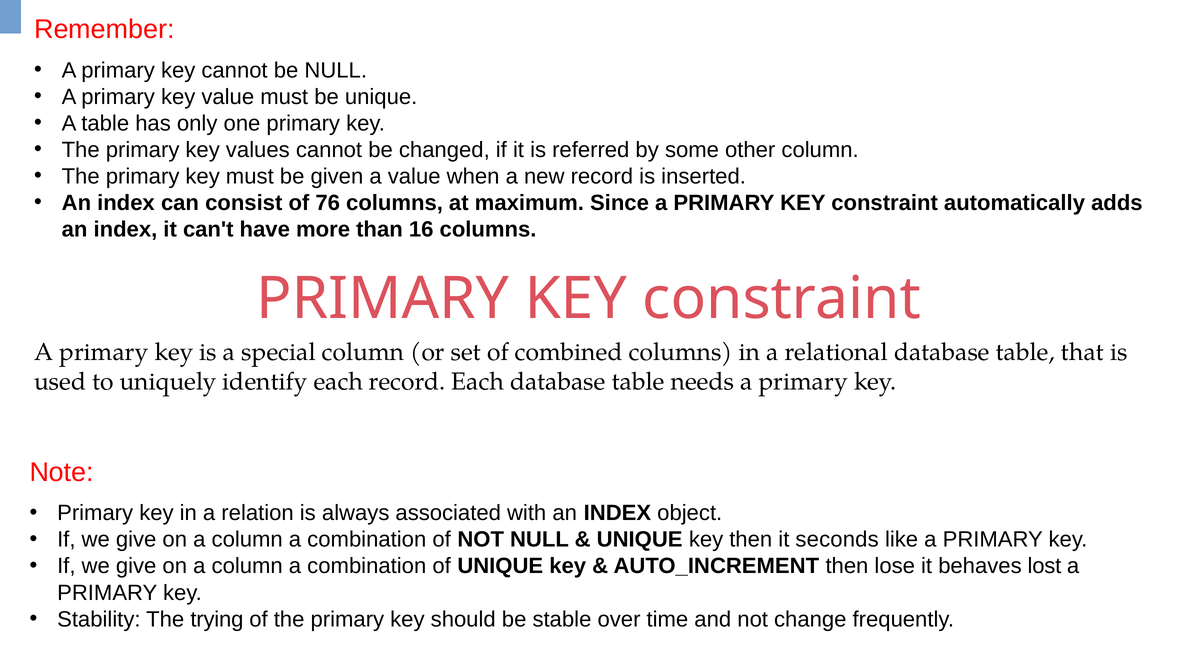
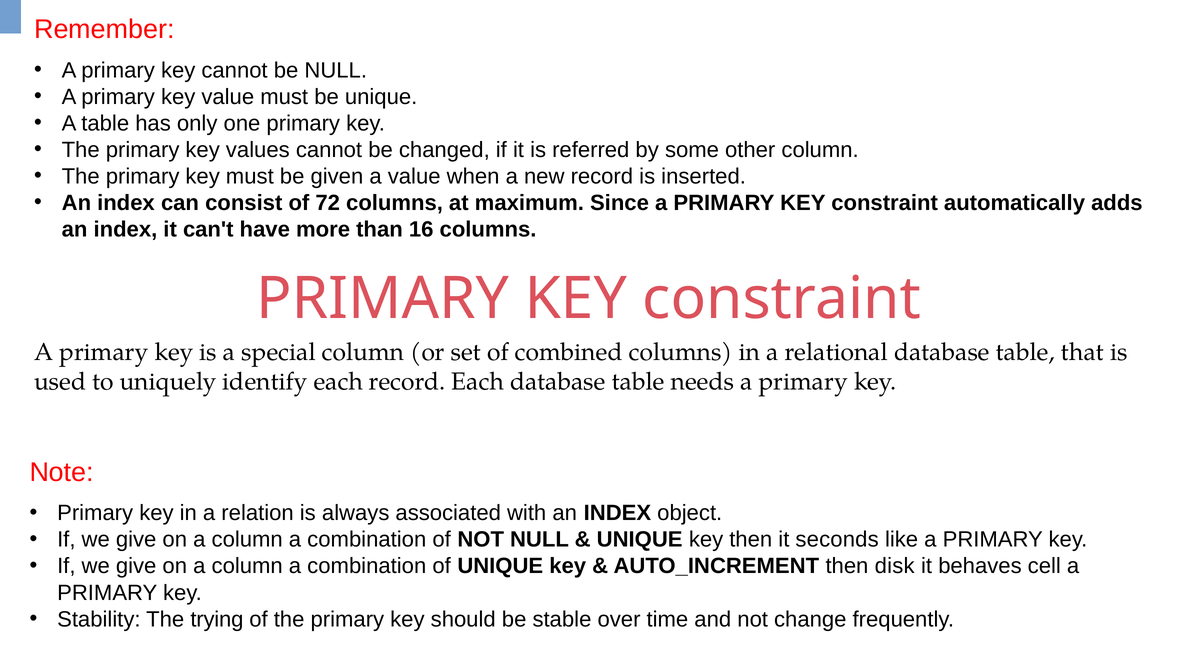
76: 76 -> 72
lose: lose -> disk
lost: lost -> cell
